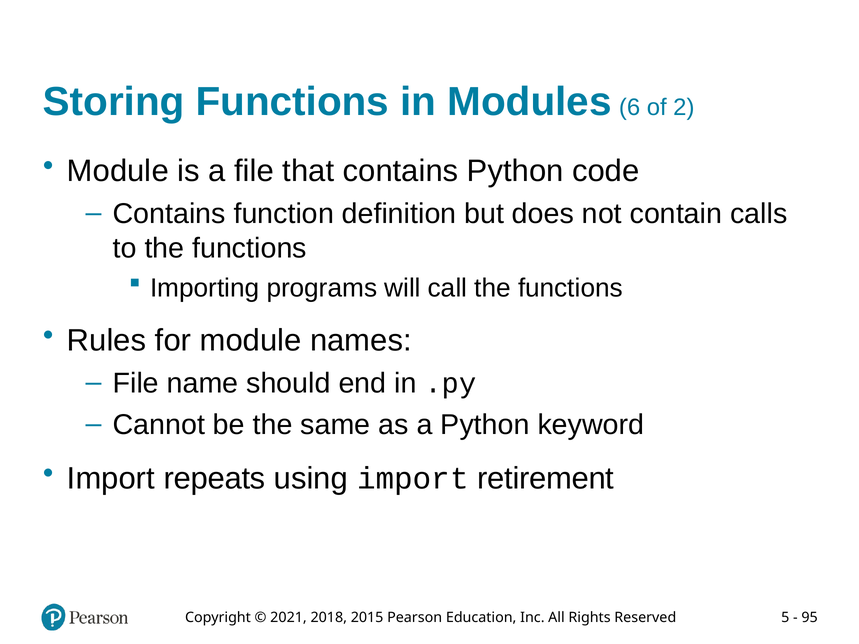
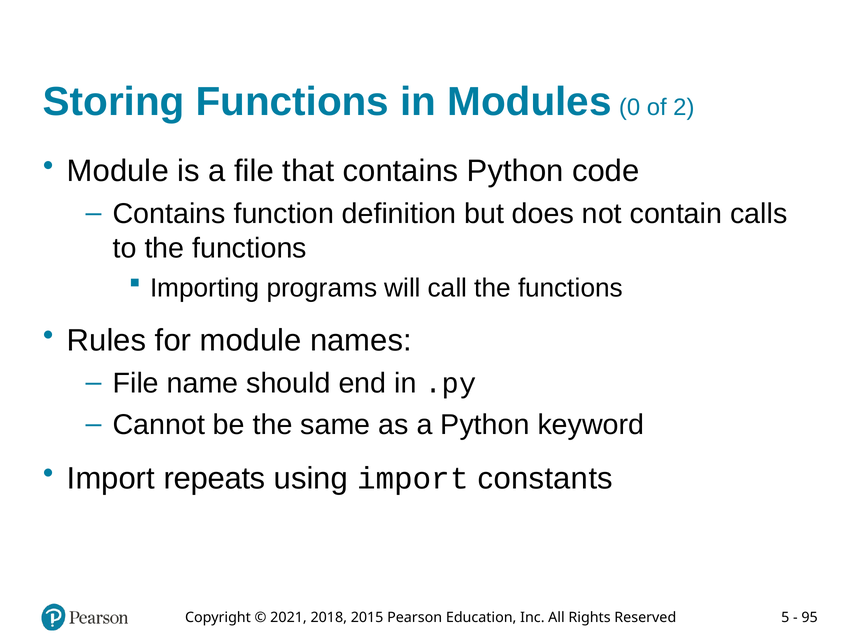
6: 6 -> 0
retirement: retirement -> constants
